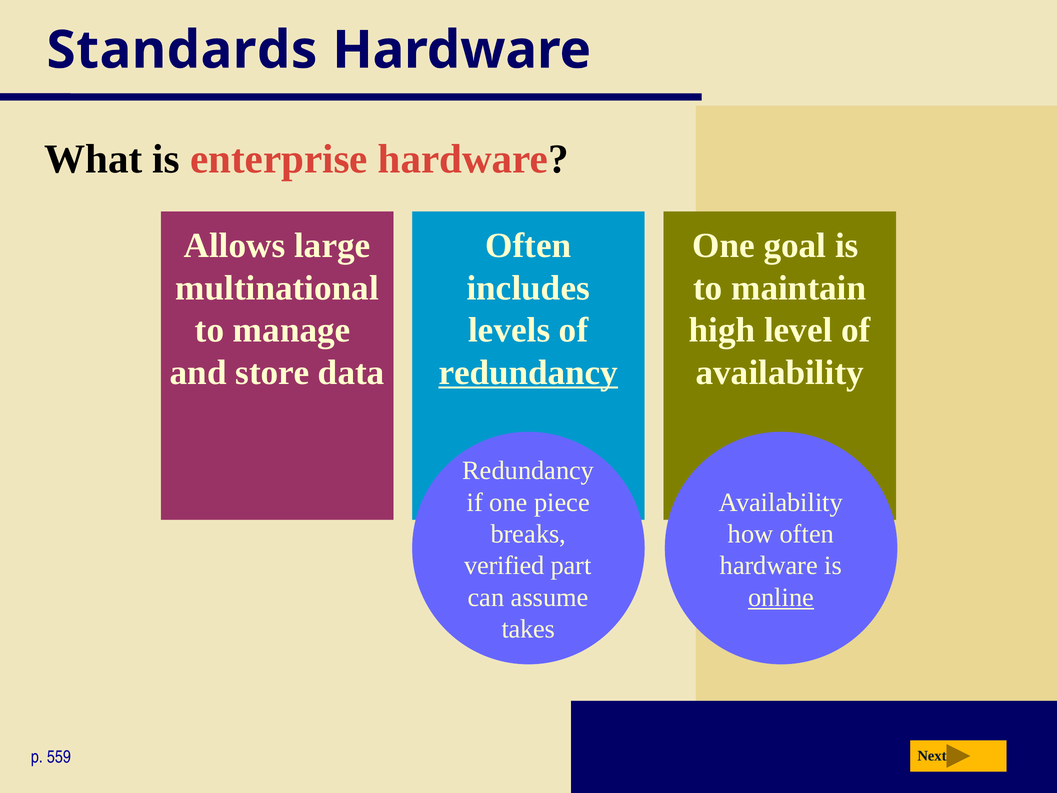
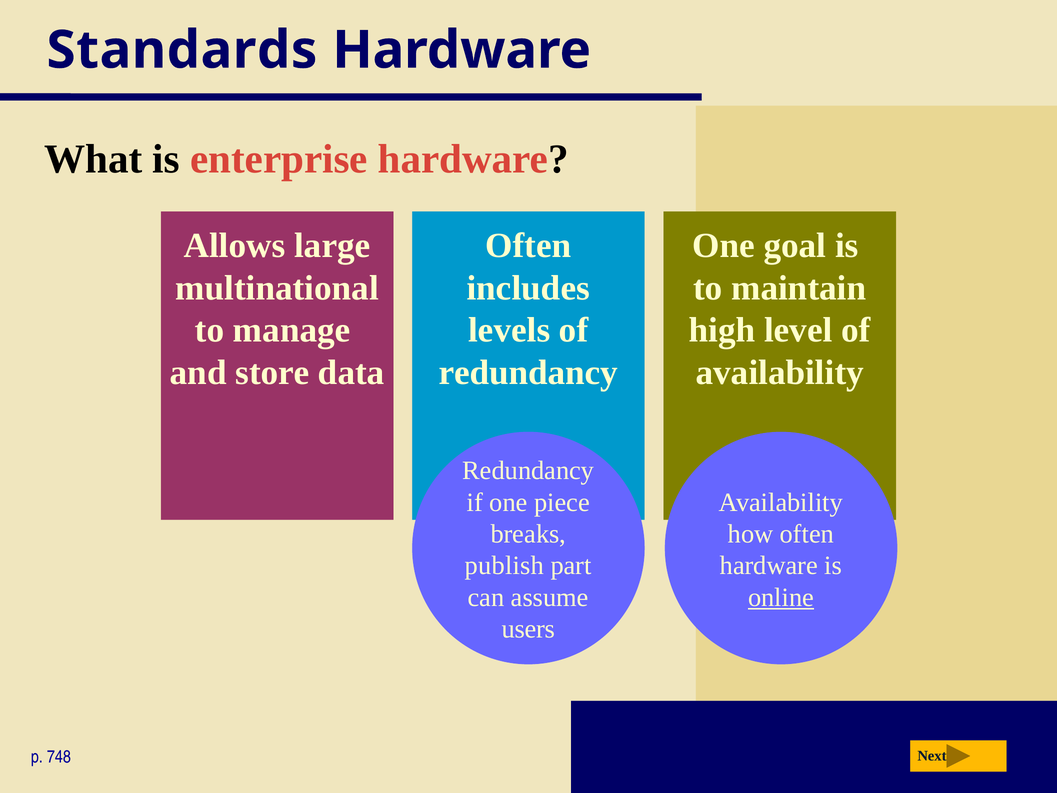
redundancy at (528, 372) underline: present -> none
verified: verified -> publish
takes: takes -> users
559: 559 -> 748
